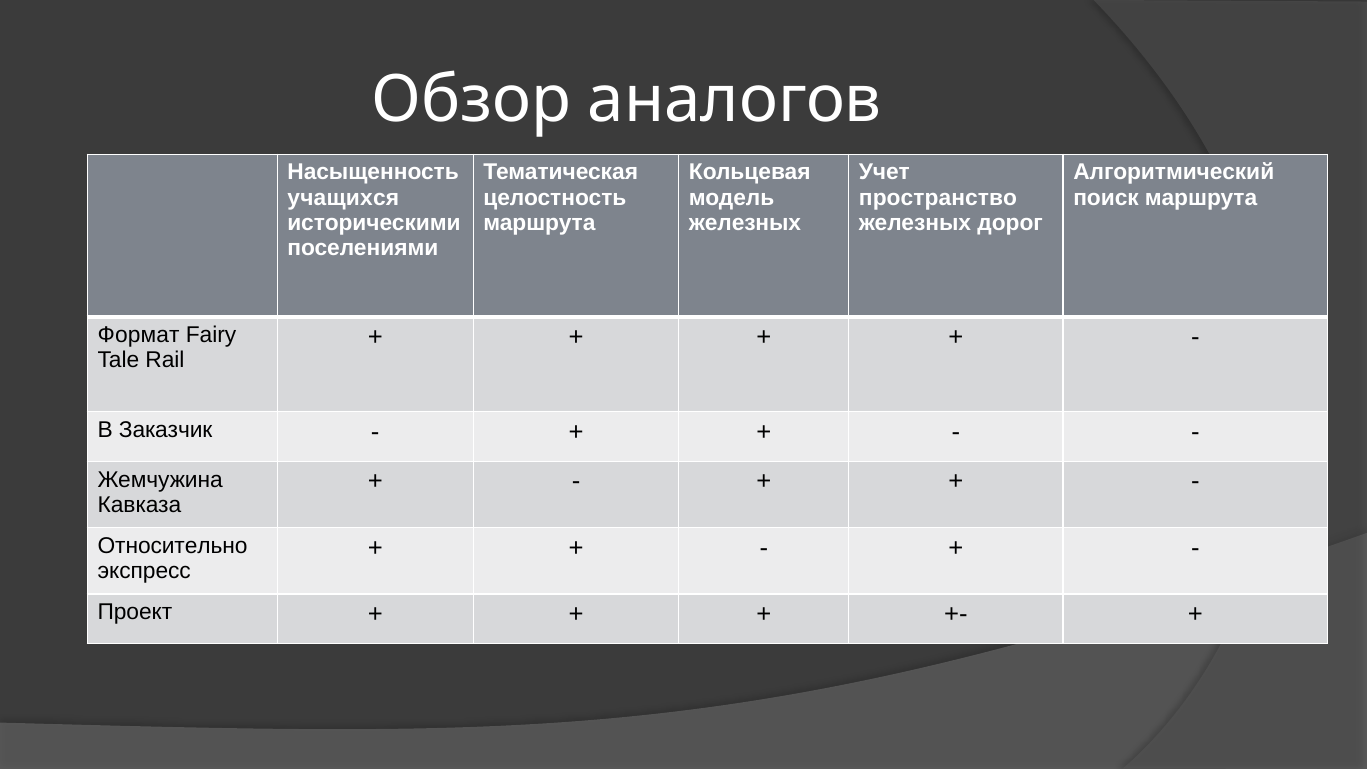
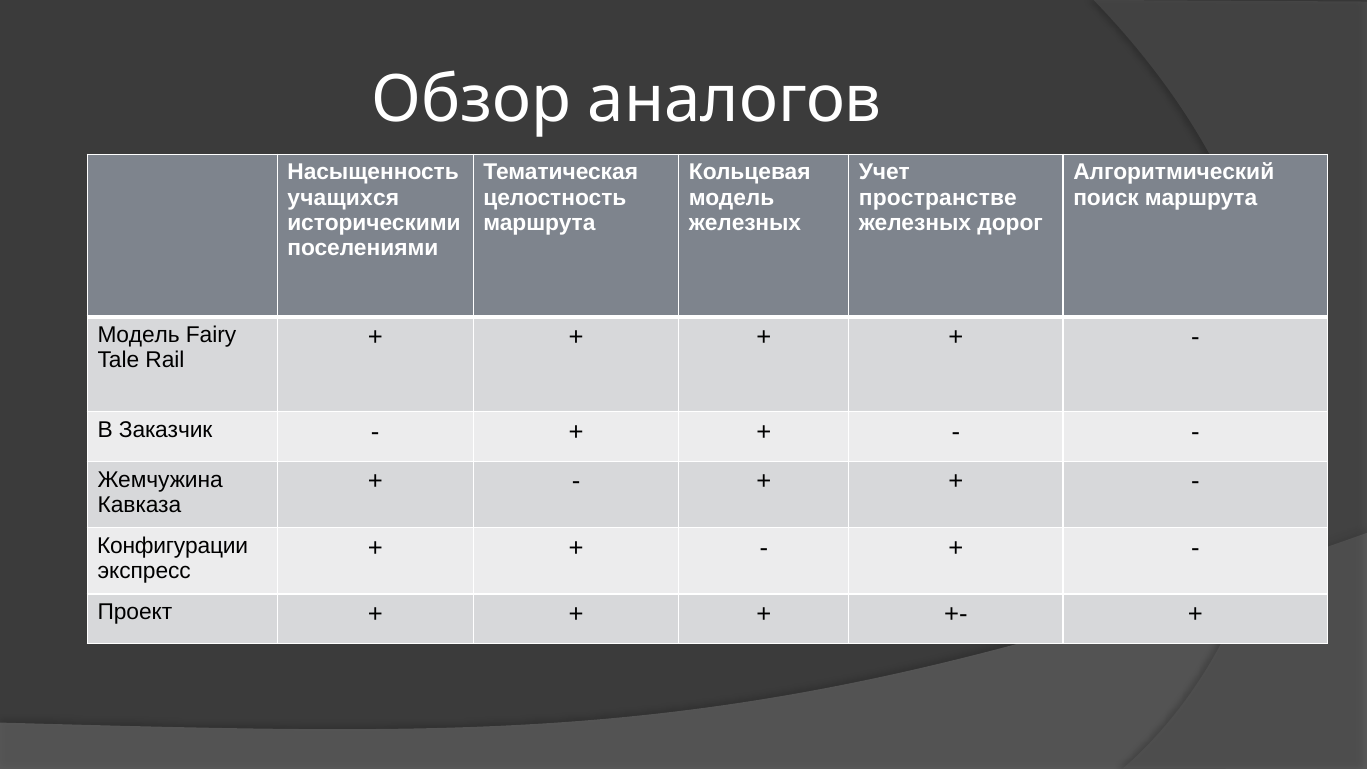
пространство: пространство -> пространстве
Формат at (139, 335): Формат -> Модель
Относительно: Относительно -> Конфигурации
